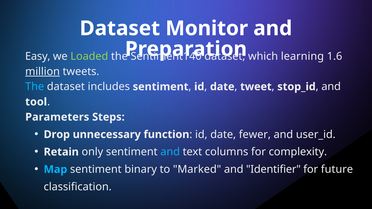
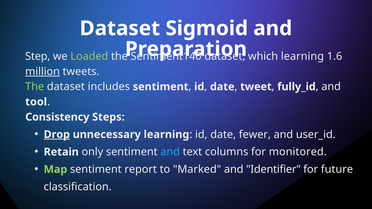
Monitor: Monitor -> Sigmoid
Easy: Easy -> Step
The at (35, 87) colour: light blue -> light green
stop_id: stop_id -> fully_id
Parameters: Parameters -> Consistency
Drop underline: none -> present
unnecessary function: function -> learning
complexity: complexity -> monitored
Map colour: light blue -> light green
binary: binary -> report
